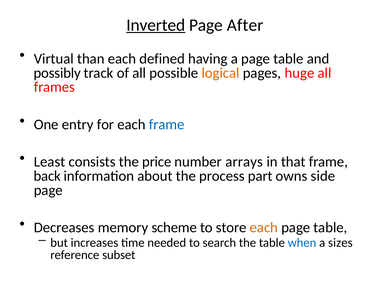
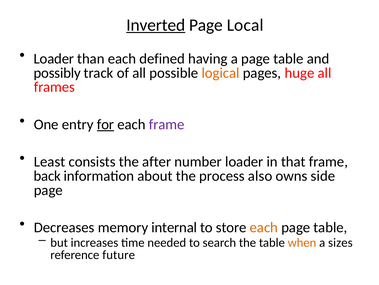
After: After -> Local
Virtual at (54, 59): Virtual -> Loader
for underline: none -> present
frame at (167, 124) colour: blue -> purple
price: price -> after
number arrays: arrays -> loader
part: part -> also
scheme: scheme -> internal
when colour: blue -> orange
subset: subset -> future
